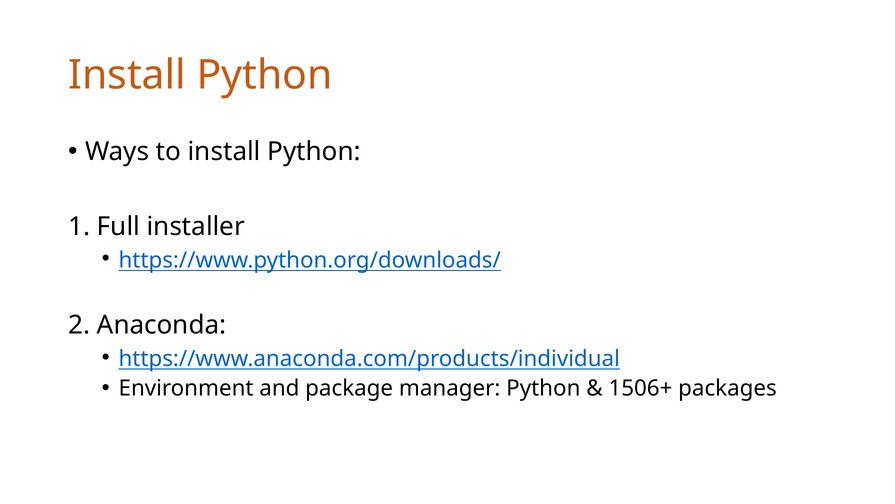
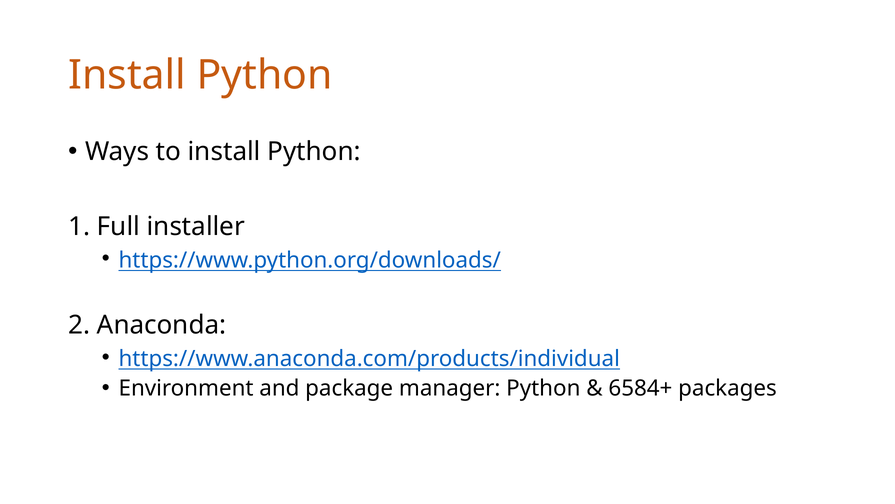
1506+: 1506+ -> 6584+
